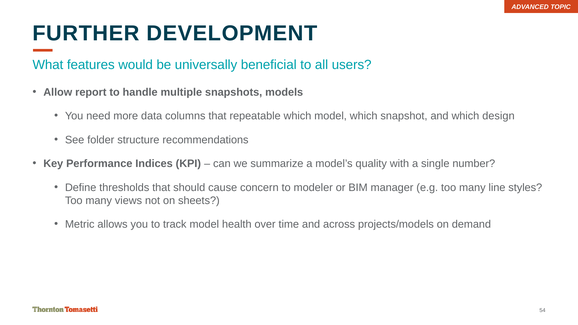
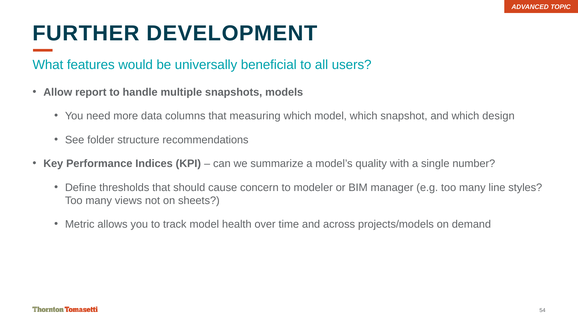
repeatable: repeatable -> measuring
